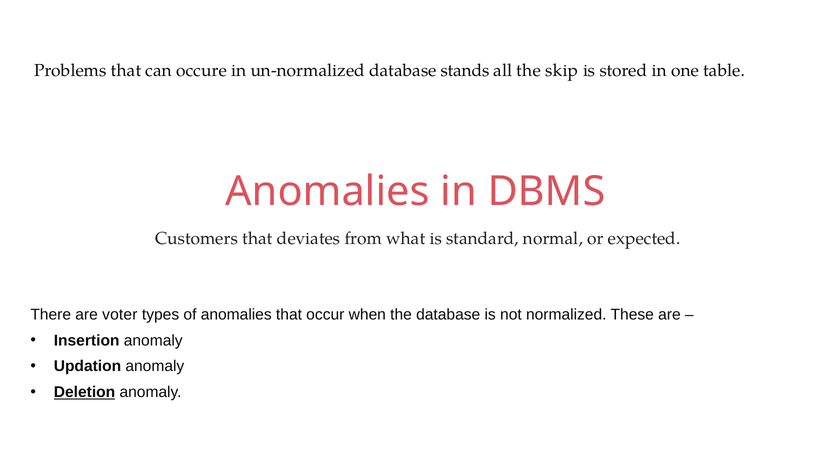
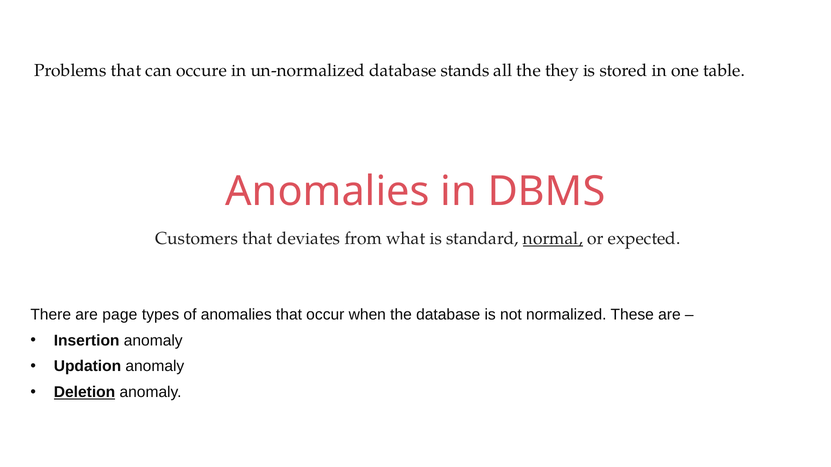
skip: skip -> they
normal underline: none -> present
voter: voter -> page
